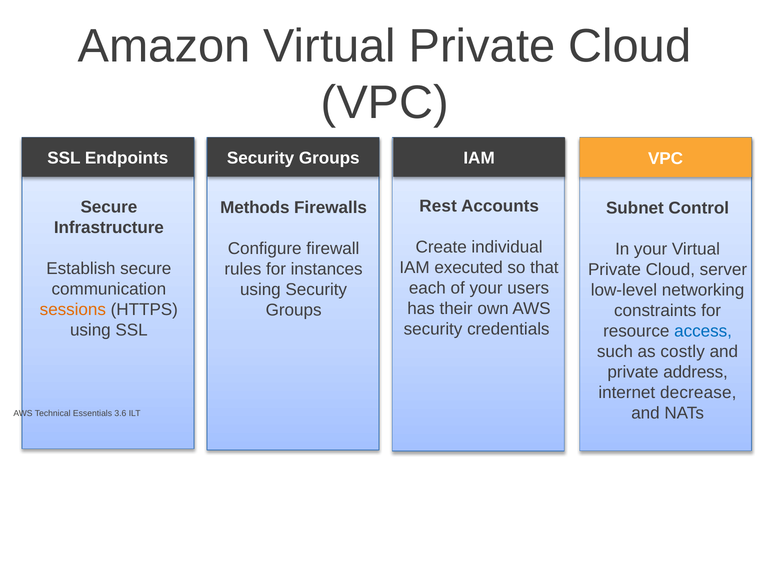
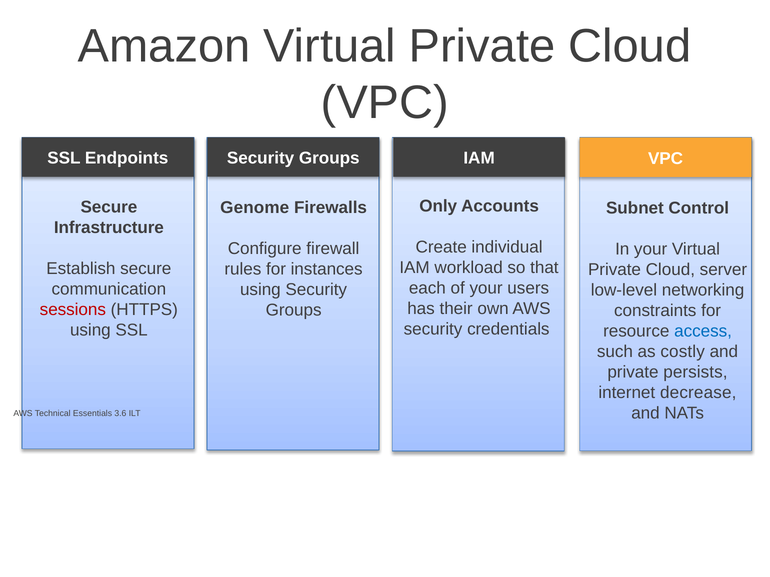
Rest: Rest -> Only
Methods: Methods -> Genome
executed: executed -> workload
sessions colour: orange -> red
address: address -> persists
